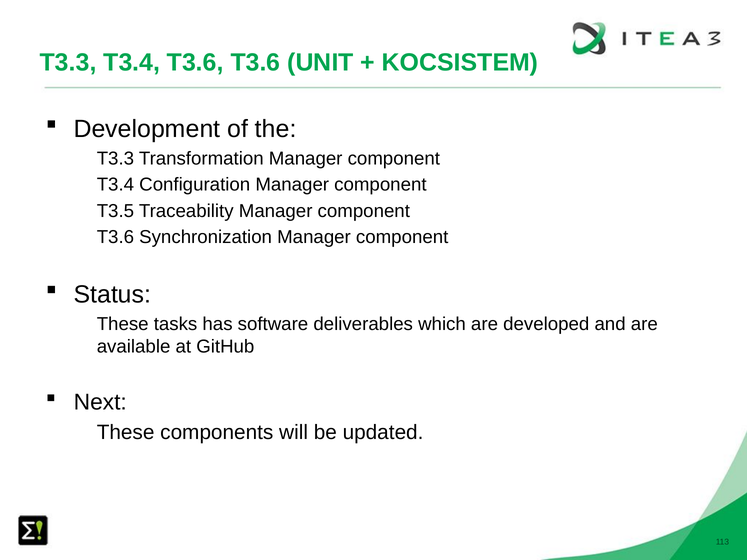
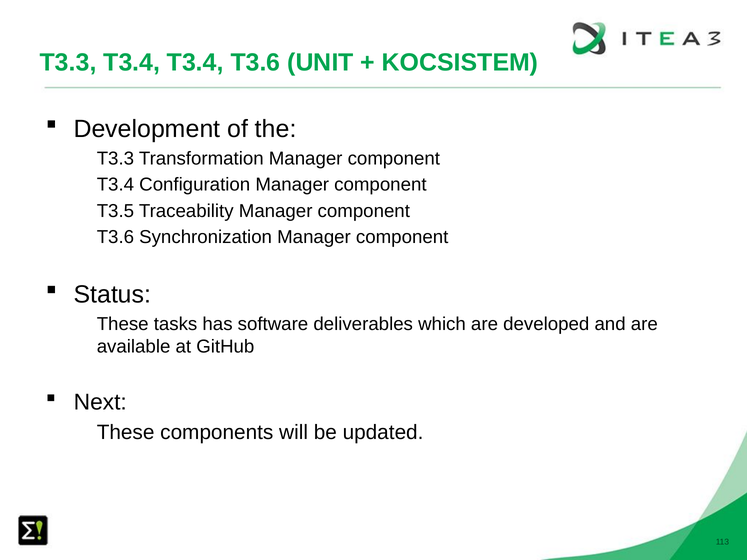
T3.4 T3.6: T3.6 -> T3.4
